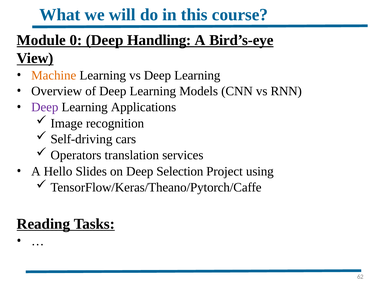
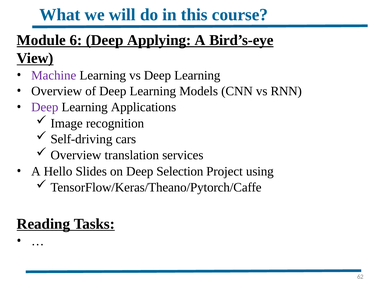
0: 0 -> 6
Handling: Handling -> Applying
Machine colour: orange -> purple
Operators at (76, 155): Operators -> Overview
